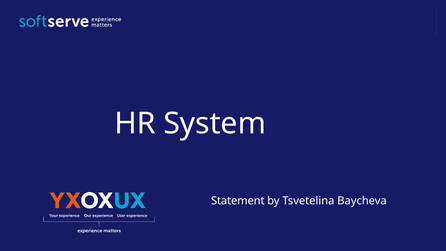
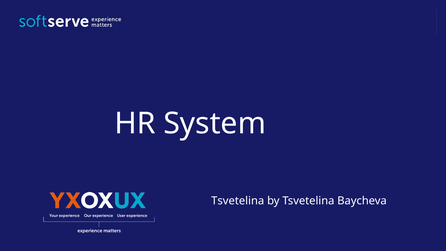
Statement at (238, 201): Statement -> Tsvetelina
